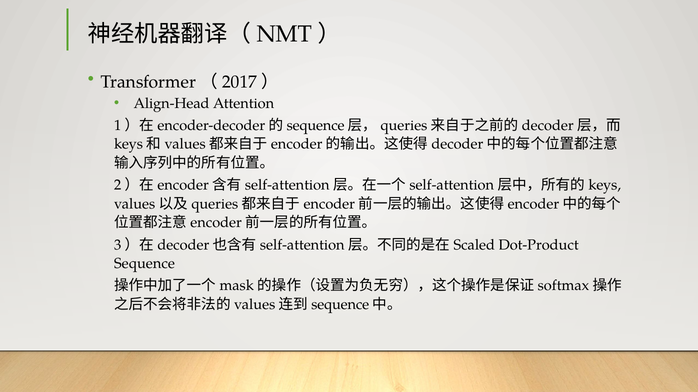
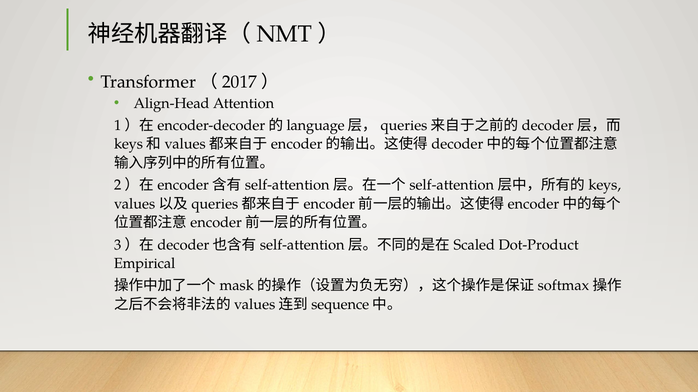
sequence at (316, 126): sequence -> language
Sequence at (144, 264): Sequence -> Empirical
